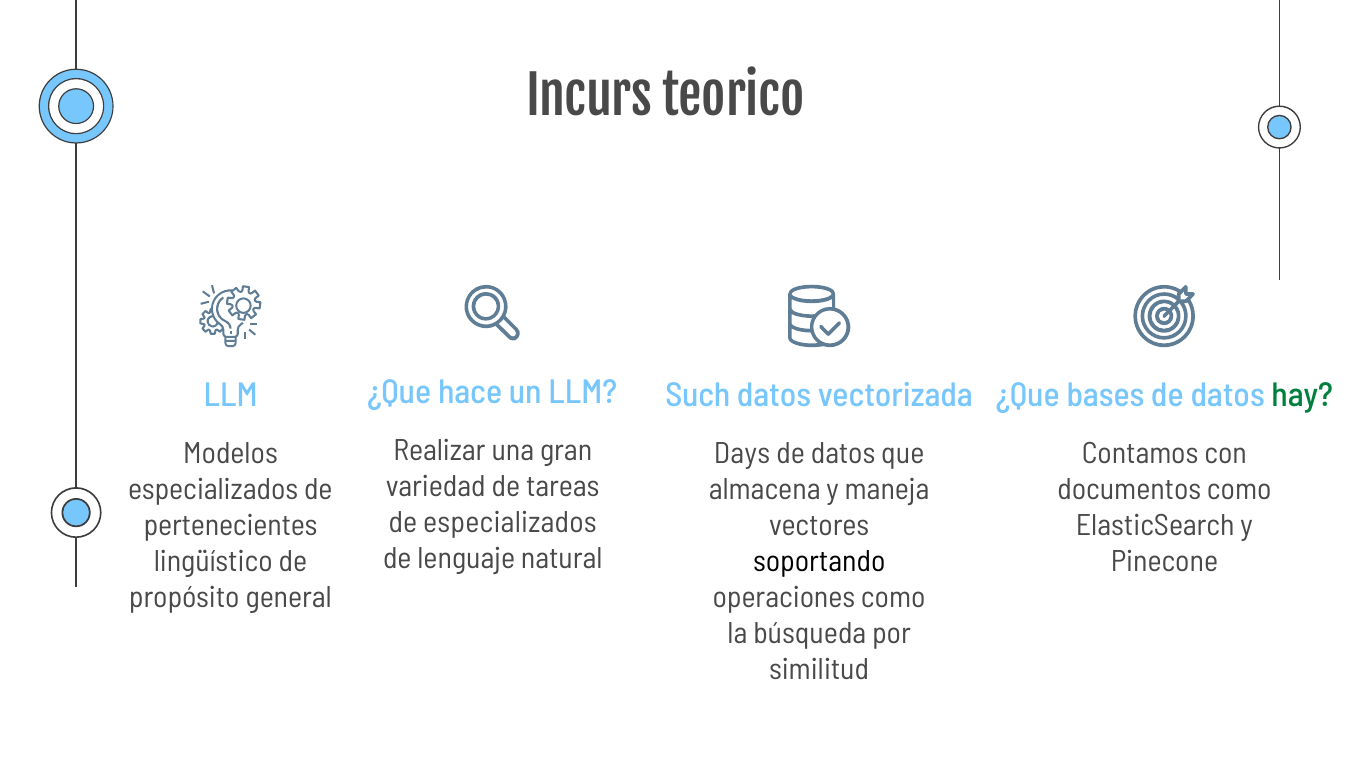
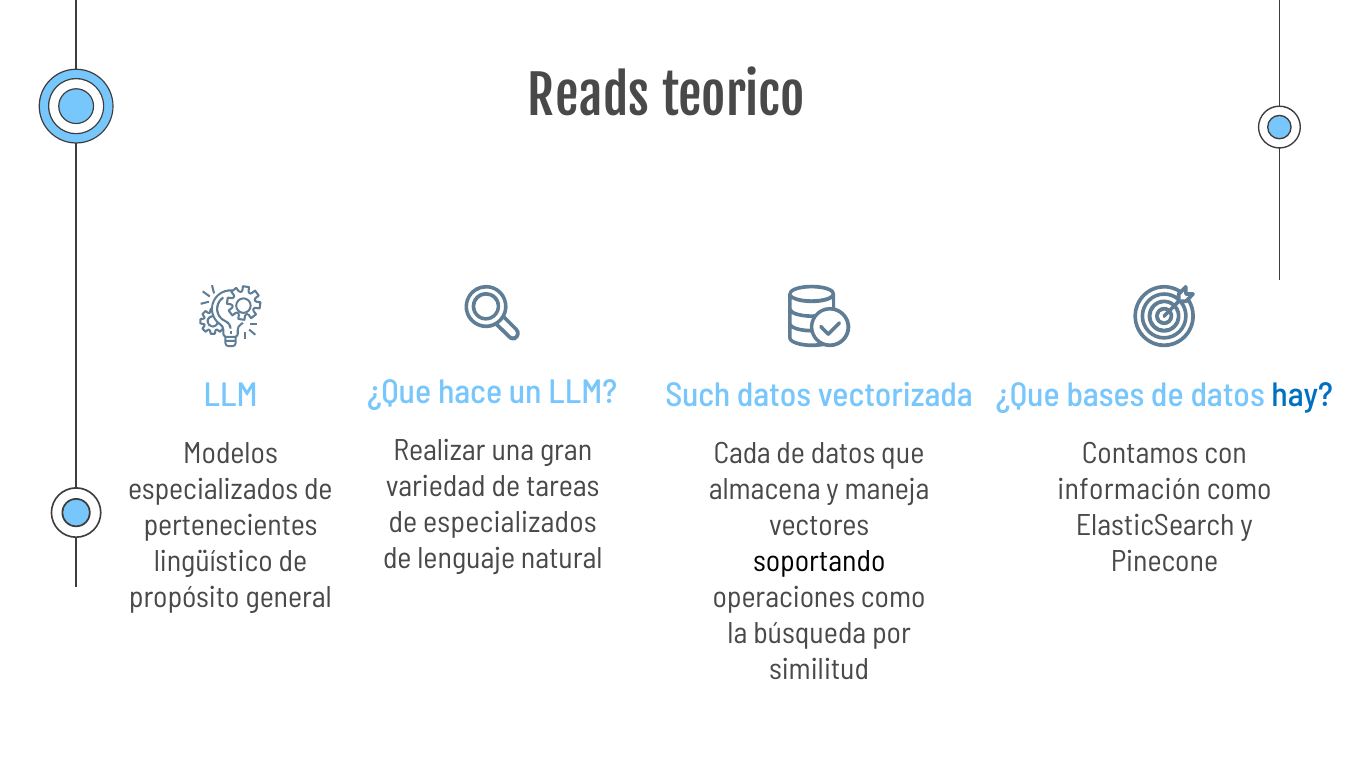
Incurs: Incurs -> Reads
hay colour: green -> blue
Days: Days -> Cada
documentos: documentos -> información
